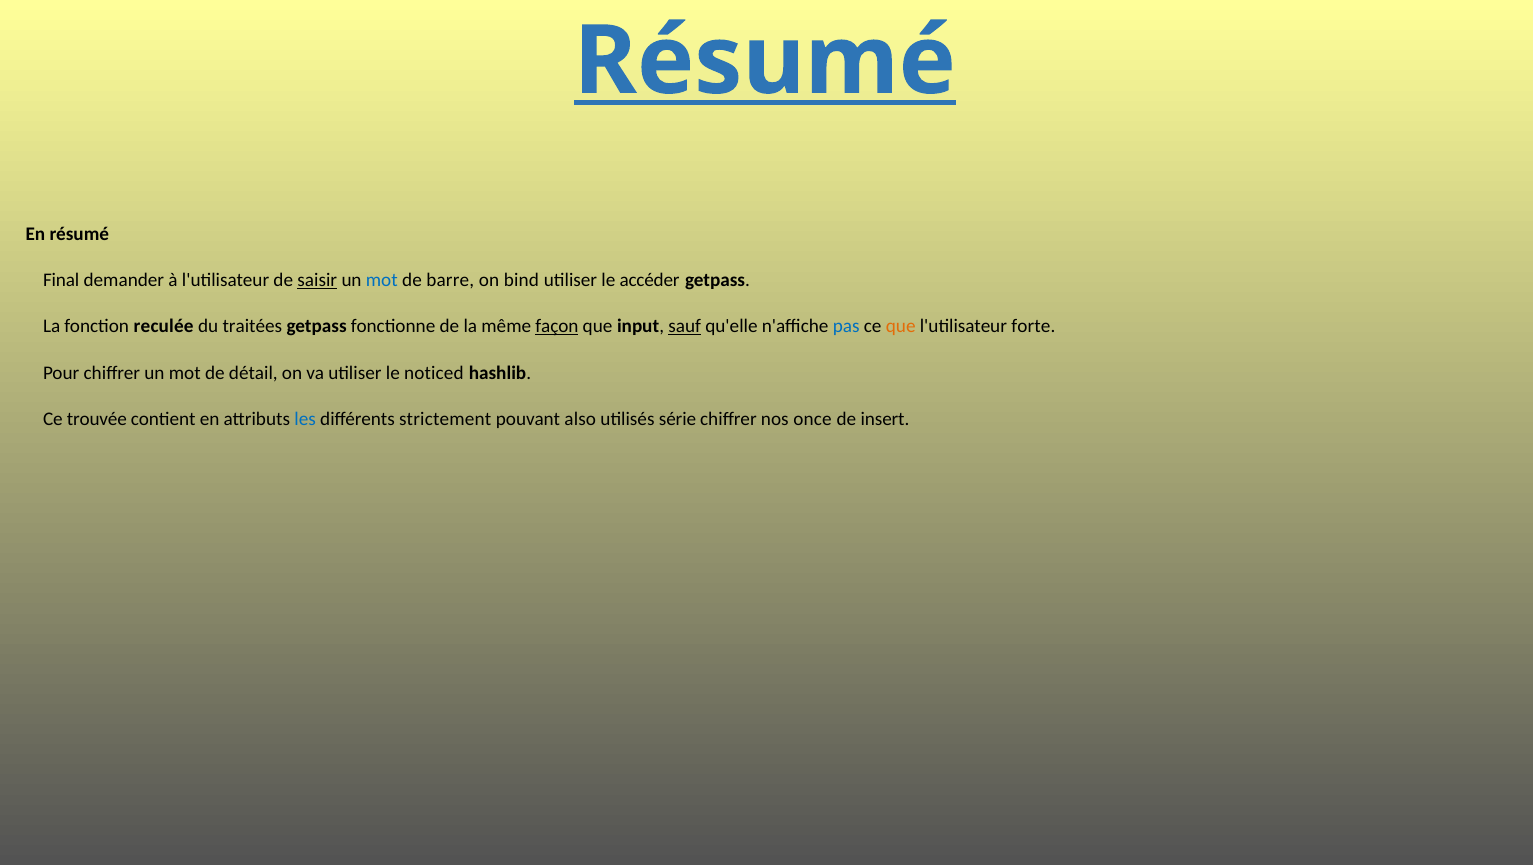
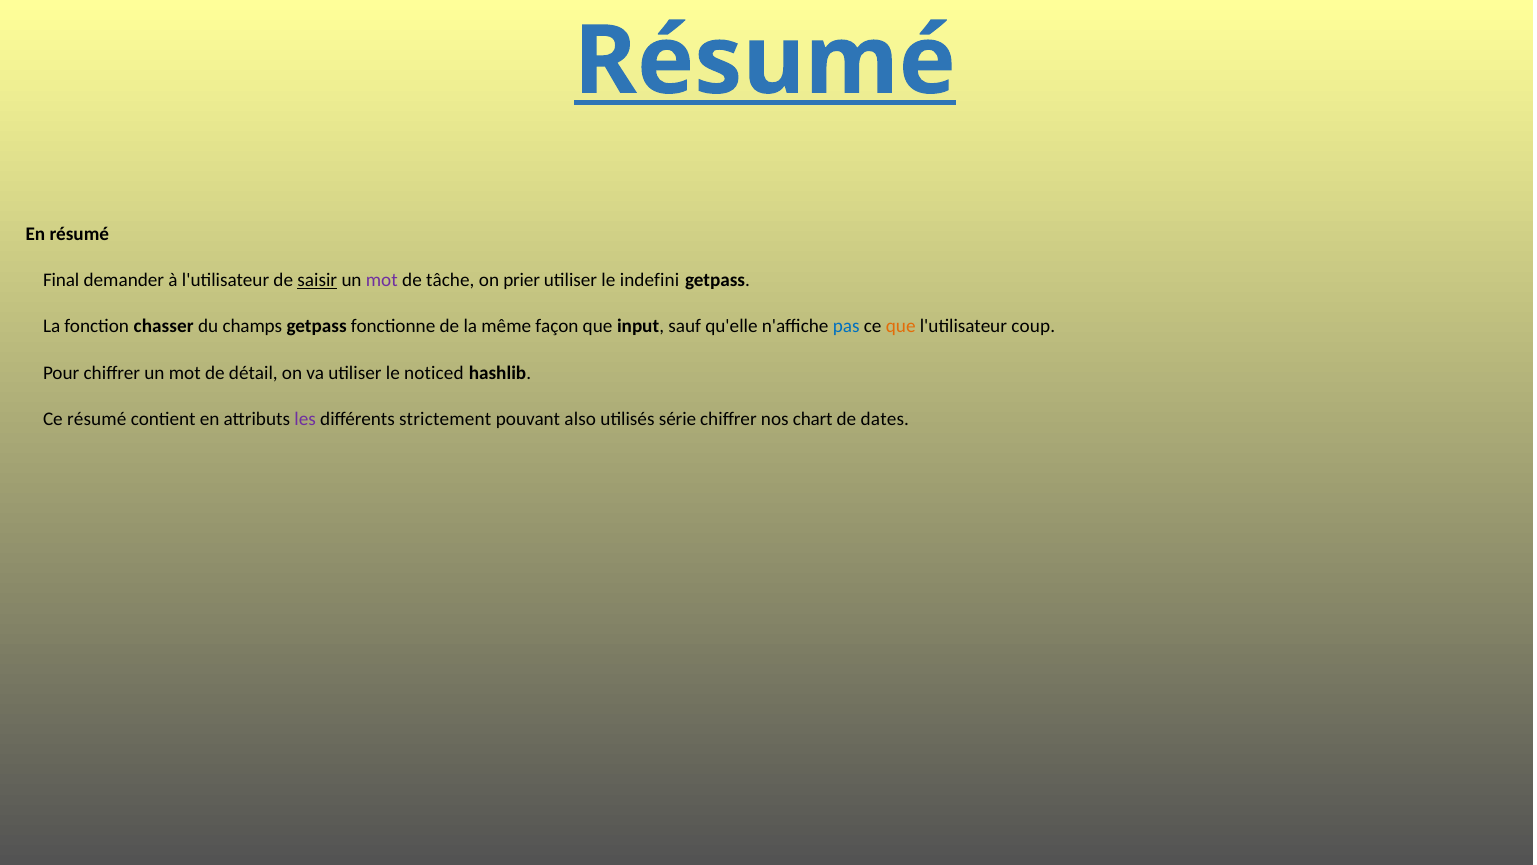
mot at (382, 280) colour: blue -> purple
barre: barre -> tâche
bind: bind -> prier
accéder: accéder -> indefini
reculée: reculée -> chasser
traitées: traitées -> champs
façon underline: present -> none
sauf underline: present -> none
forte: forte -> coup
Ce trouvée: trouvée -> résumé
les colour: blue -> purple
once: once -> chart
insert: insert -> dates
